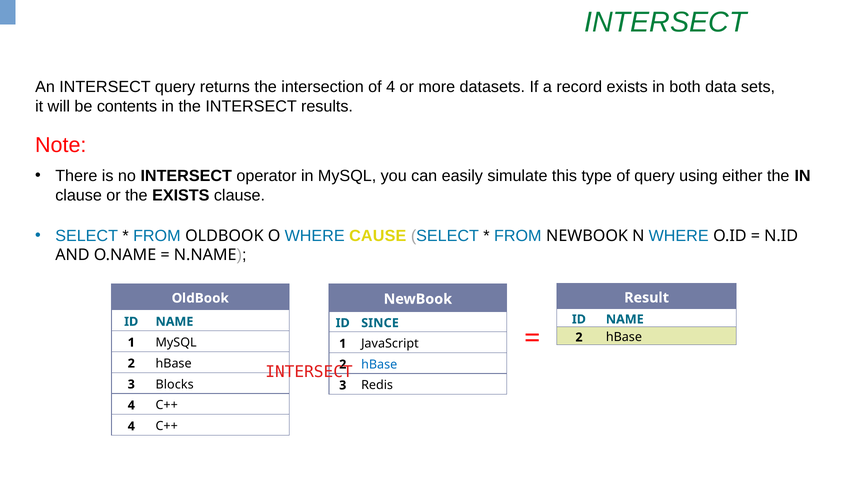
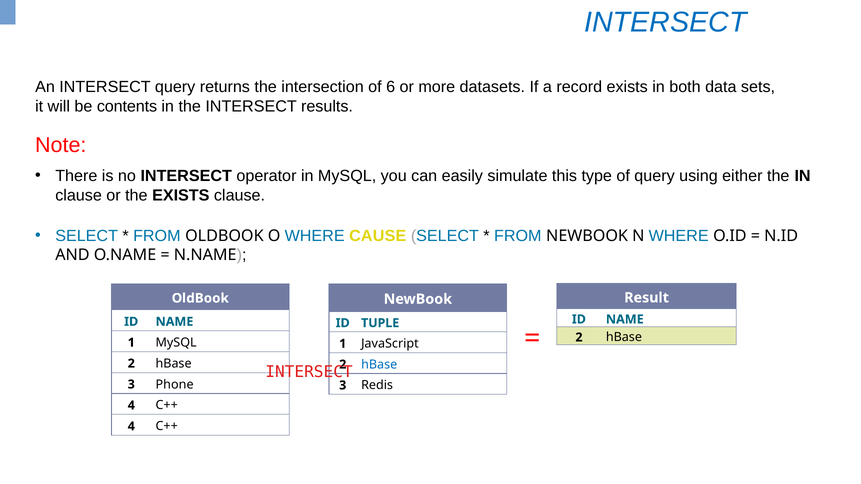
INTERSECT at (665, 22) colour: green -> blue
of 4: 4 -> 6
SINCE: SINCE -> TUPLE
Blocks: Blocks -> Phone
